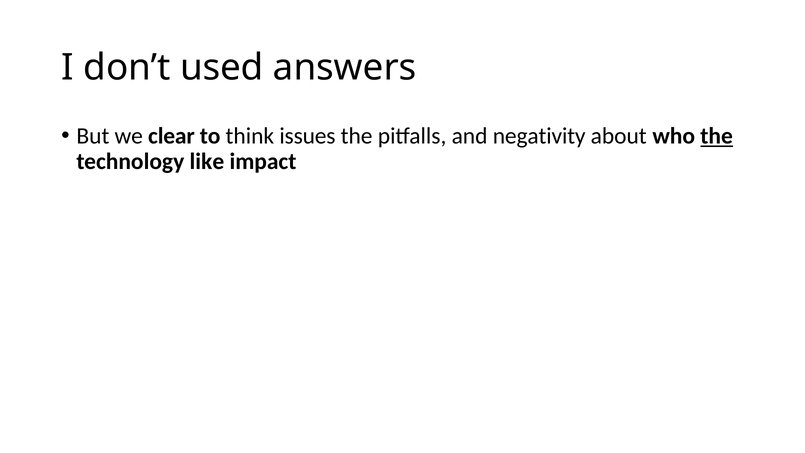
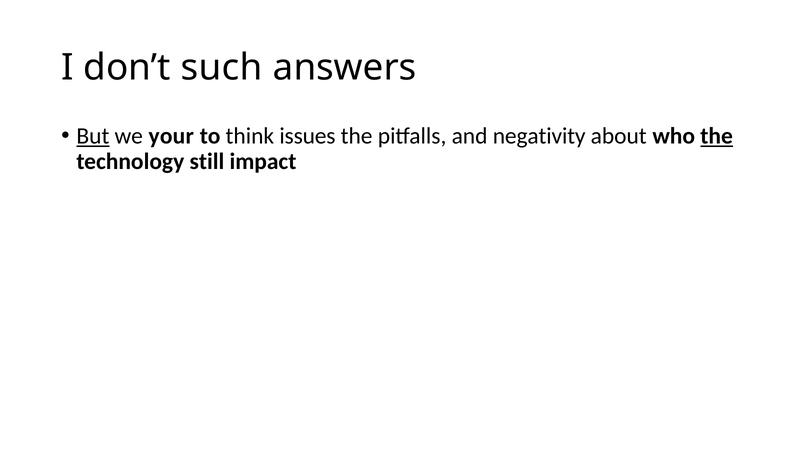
used: used -> such
But underline: none -> present
clear: clear -> your
like: like -> still
